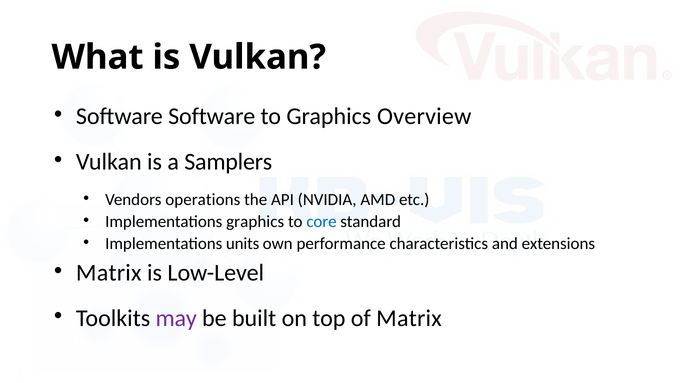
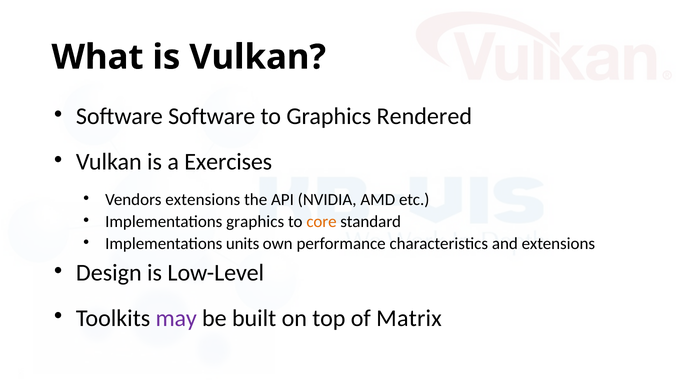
Overview: Overview -> Rendered
Samplers: Samplers -> Exercises
Vendors operations: operations -> extensions
core colour: blue -> orange
Matrix at (109, 273): Matrix -> Design
